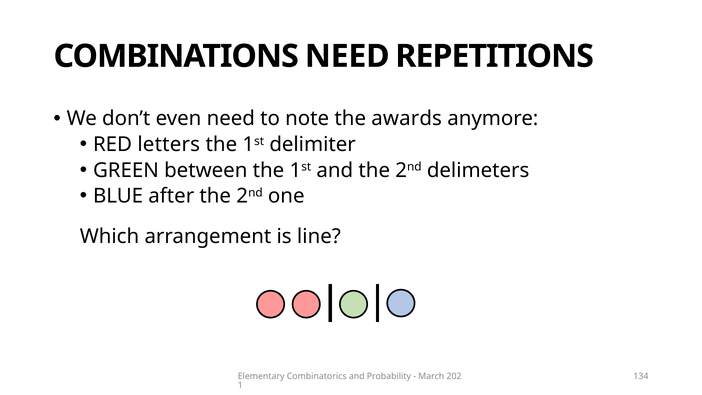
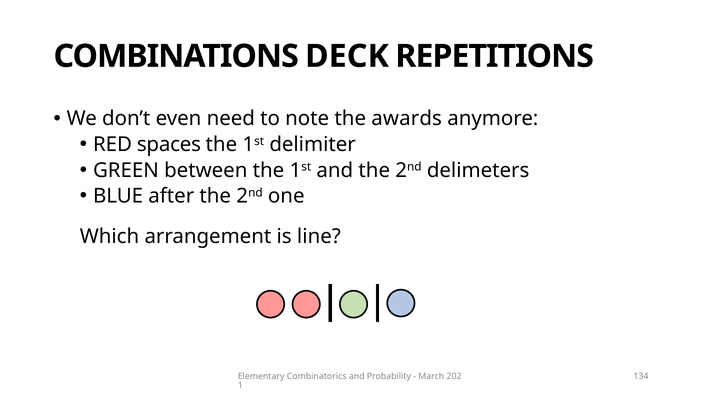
COMBINATIONS NEED: NEED -> DECK
letters: letters -> spaces
